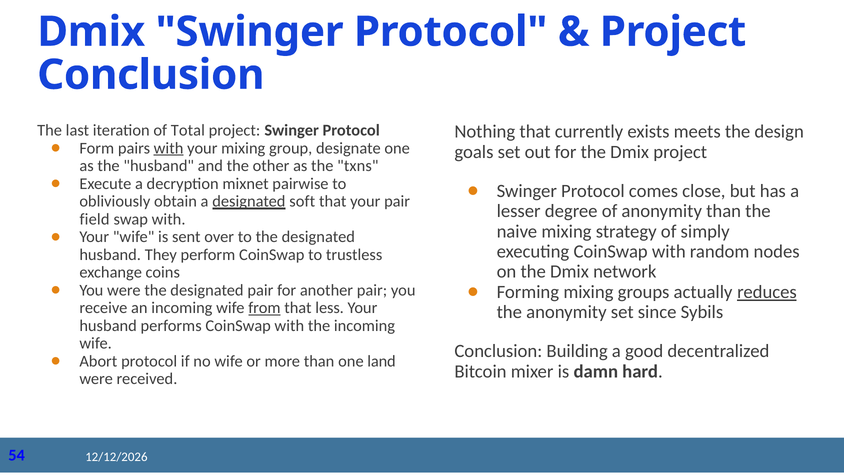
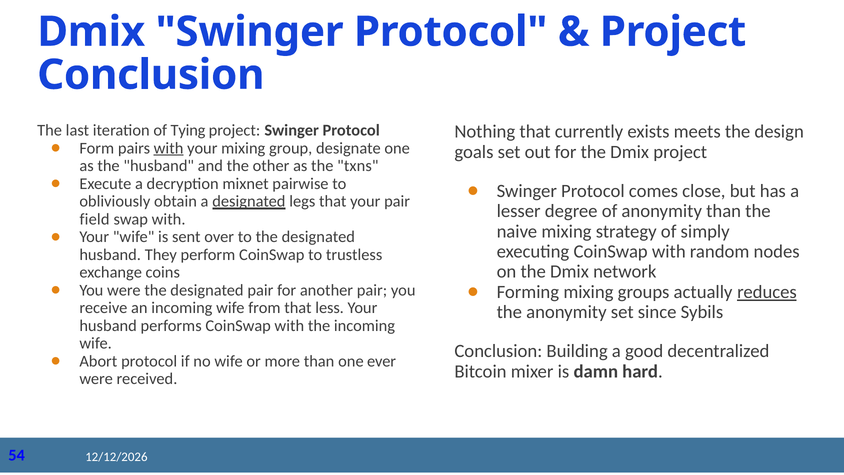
Total: Total -> Tying
soft: soft -> legs
from underline: present -> none
land: land -> ever
